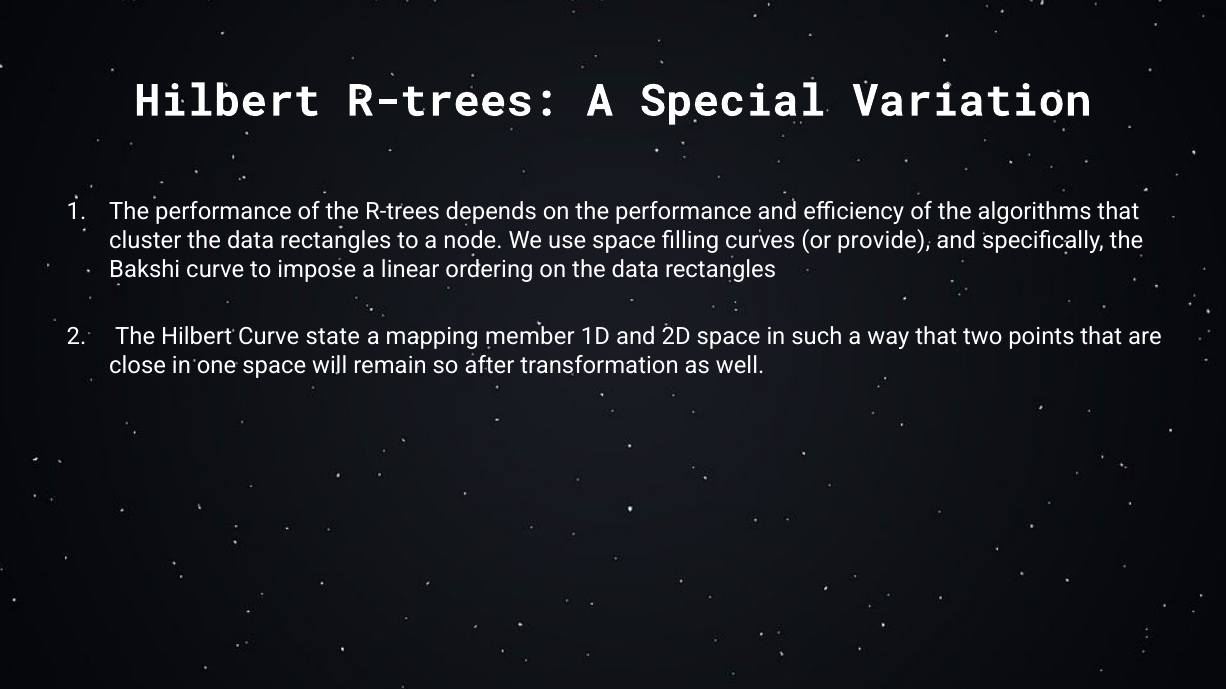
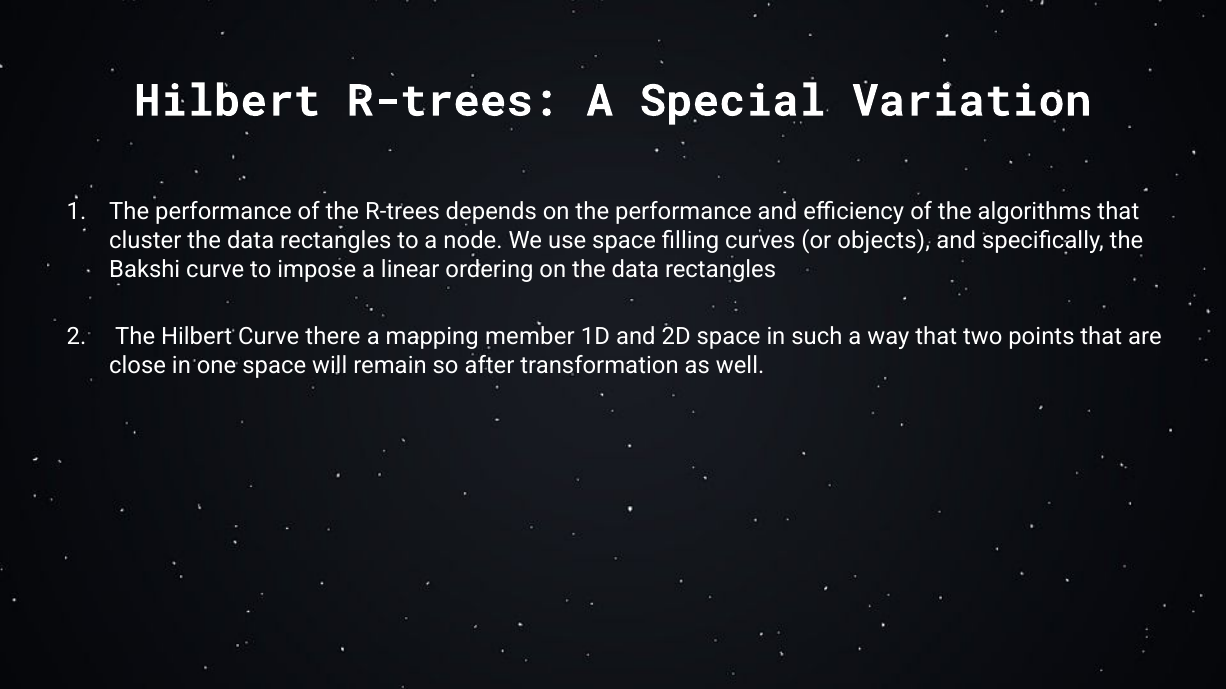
provide: provide -> objects
state: state -> there
